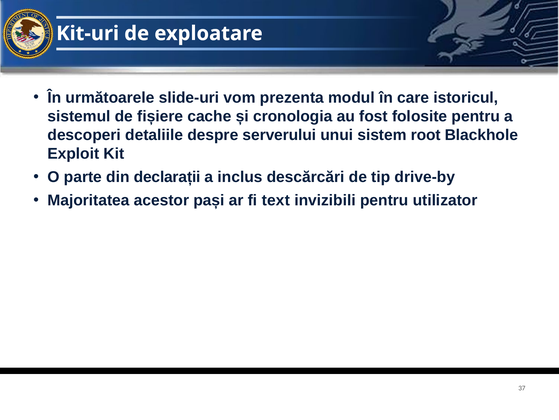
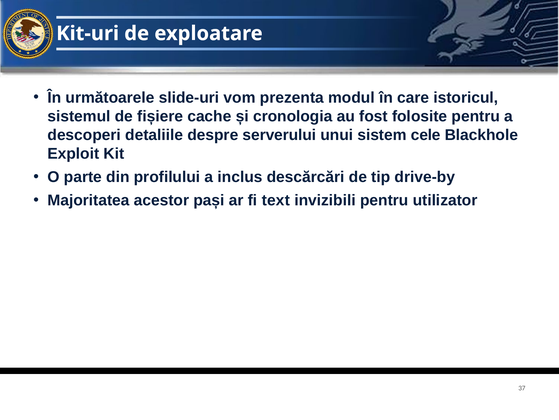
root: root -> cele
declarații: declarații -> profilului
